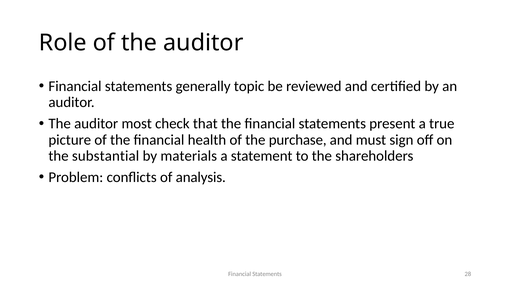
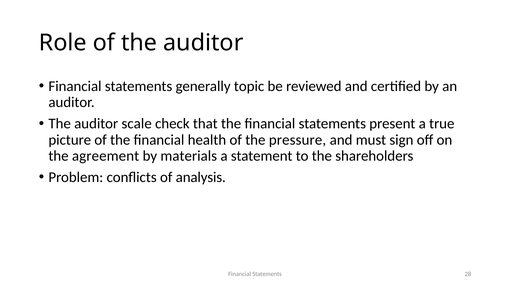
most: most -> scale
purchase: purchase -> pressure
substantial: substantial -> agreement
